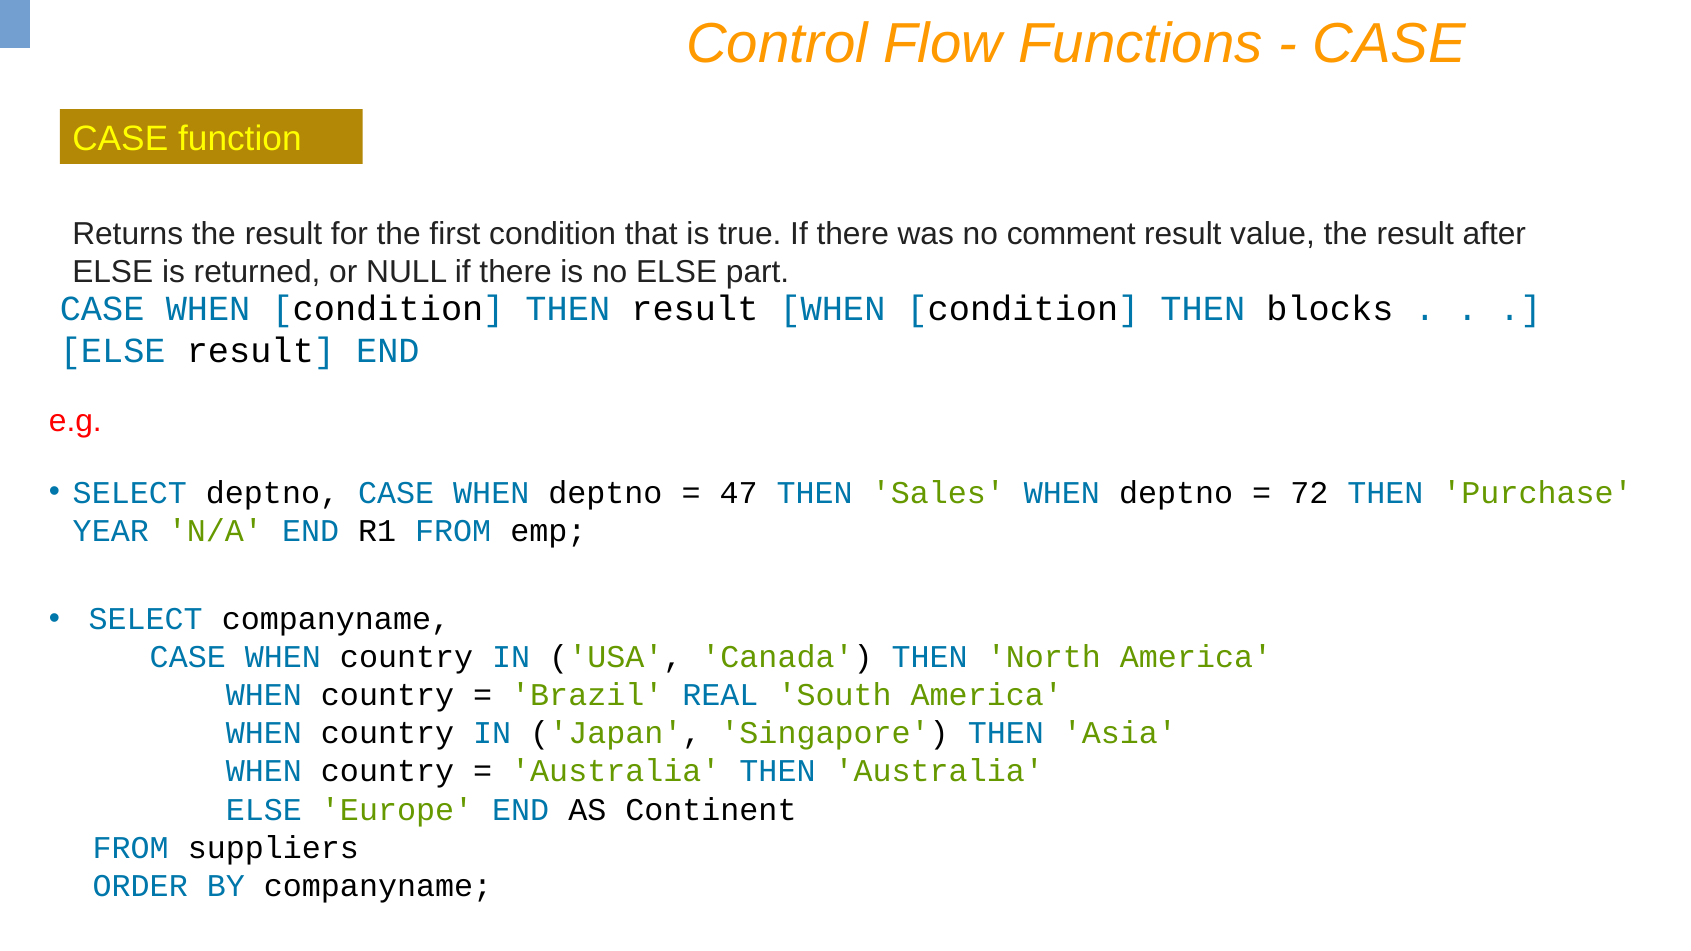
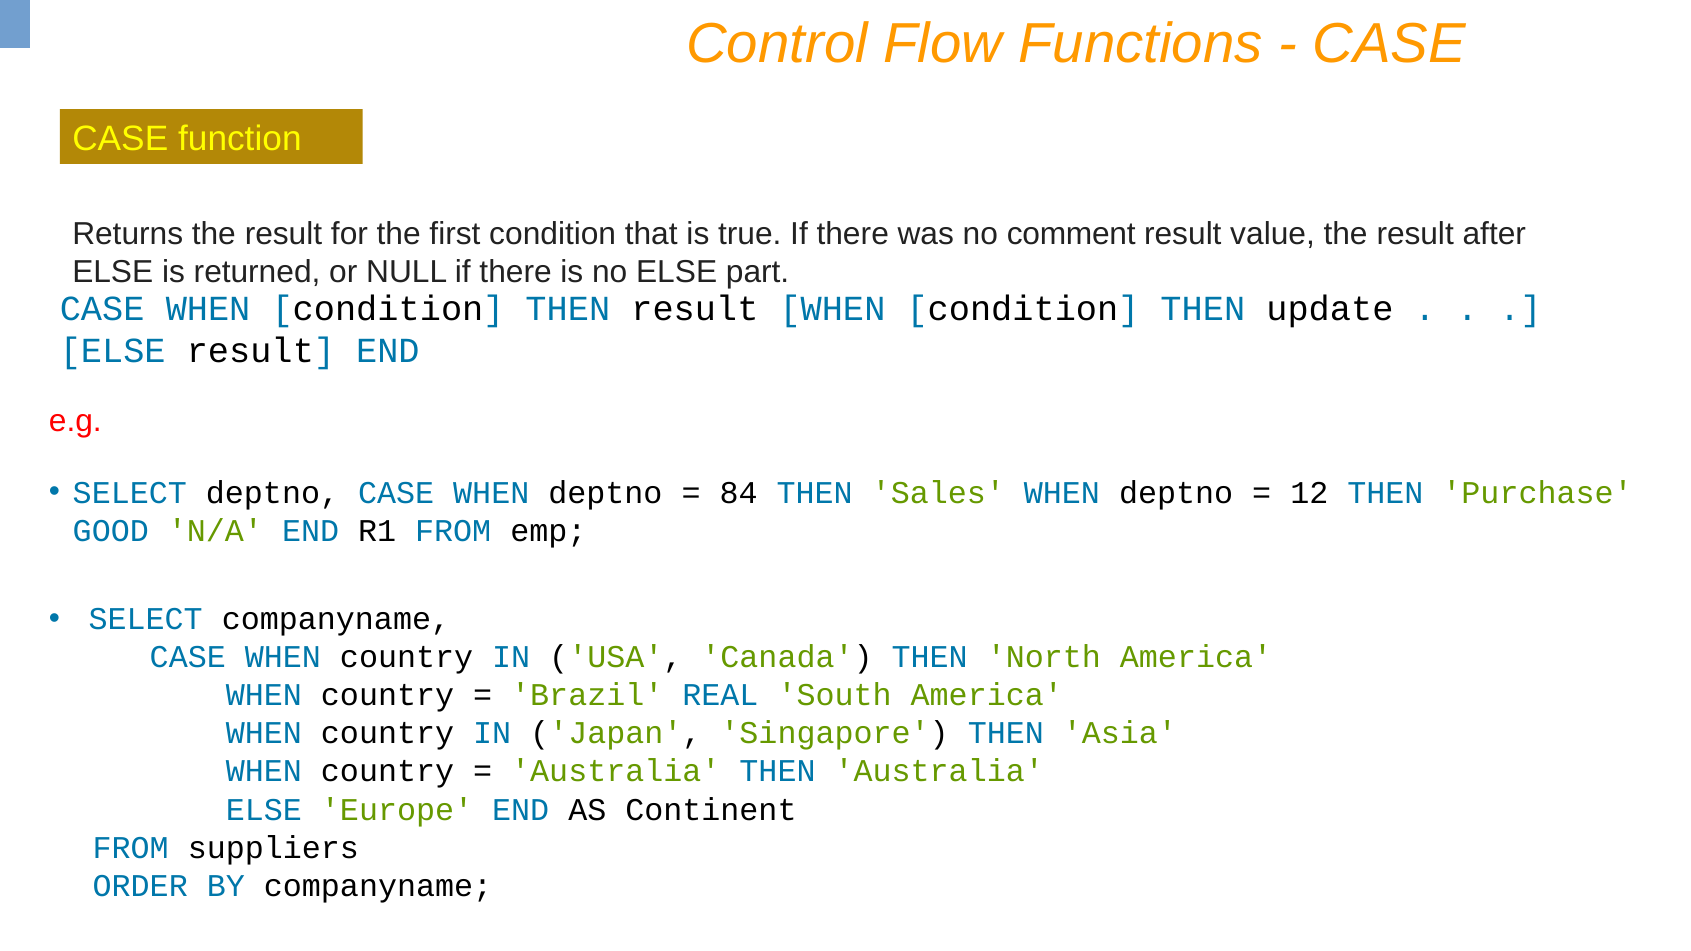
blocks: blocks -> update
47: 47 -> 84
72: 72 -> 12
YEAR: YEAR -> GOOD
